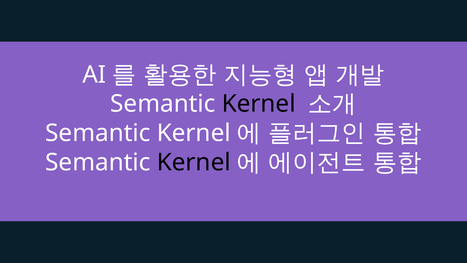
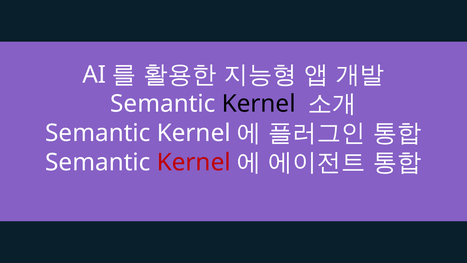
Kernel at (194, 162) colour: black -> red
